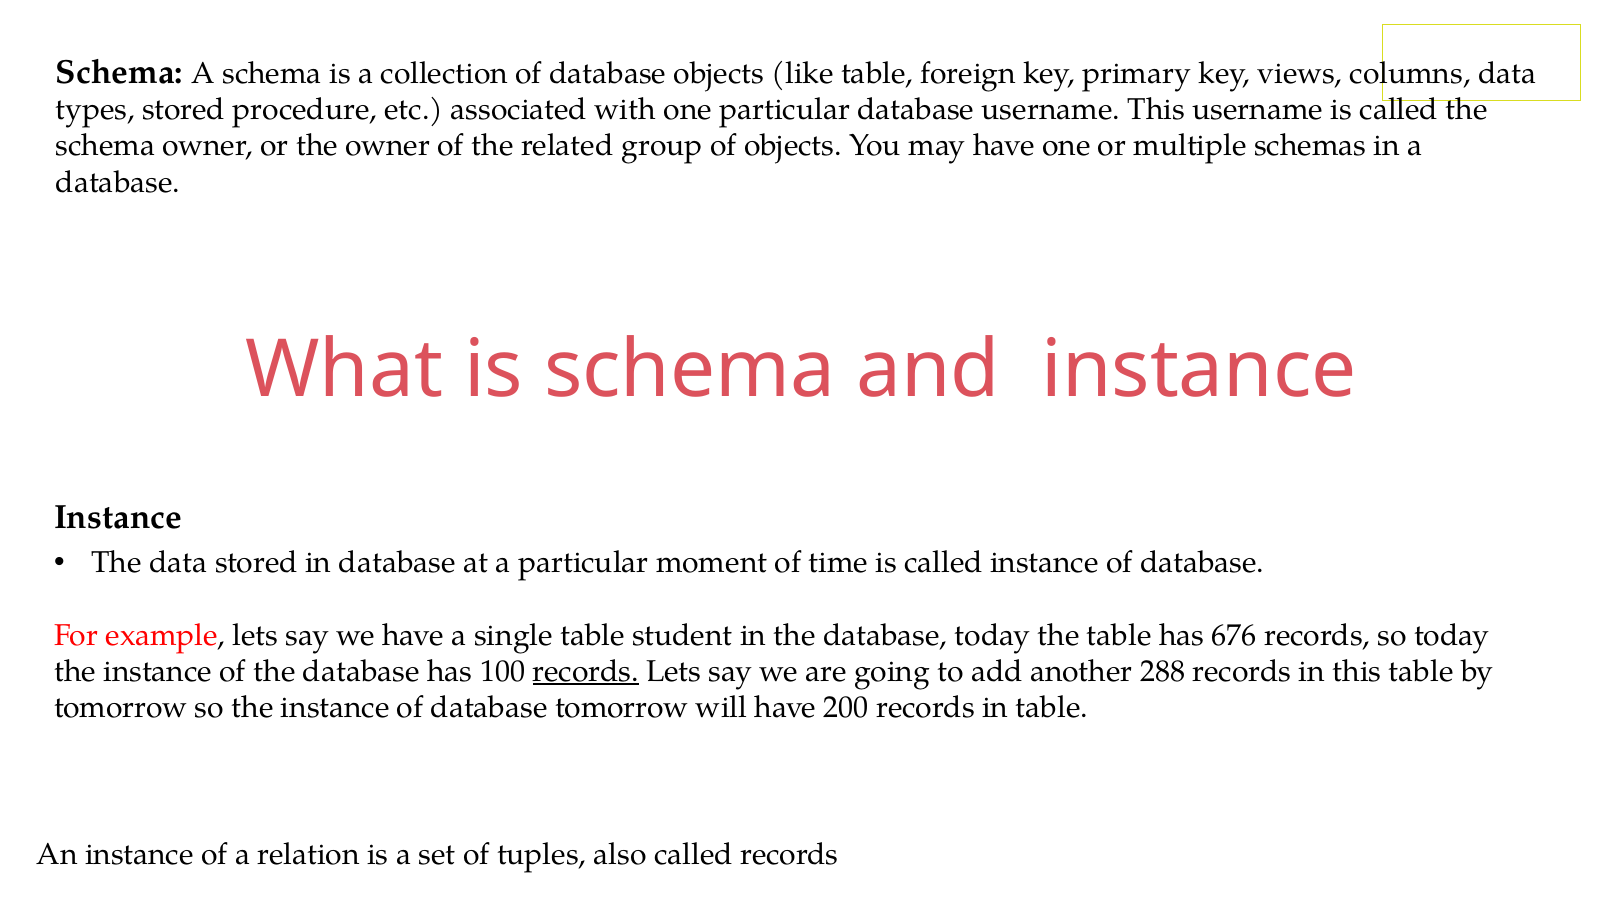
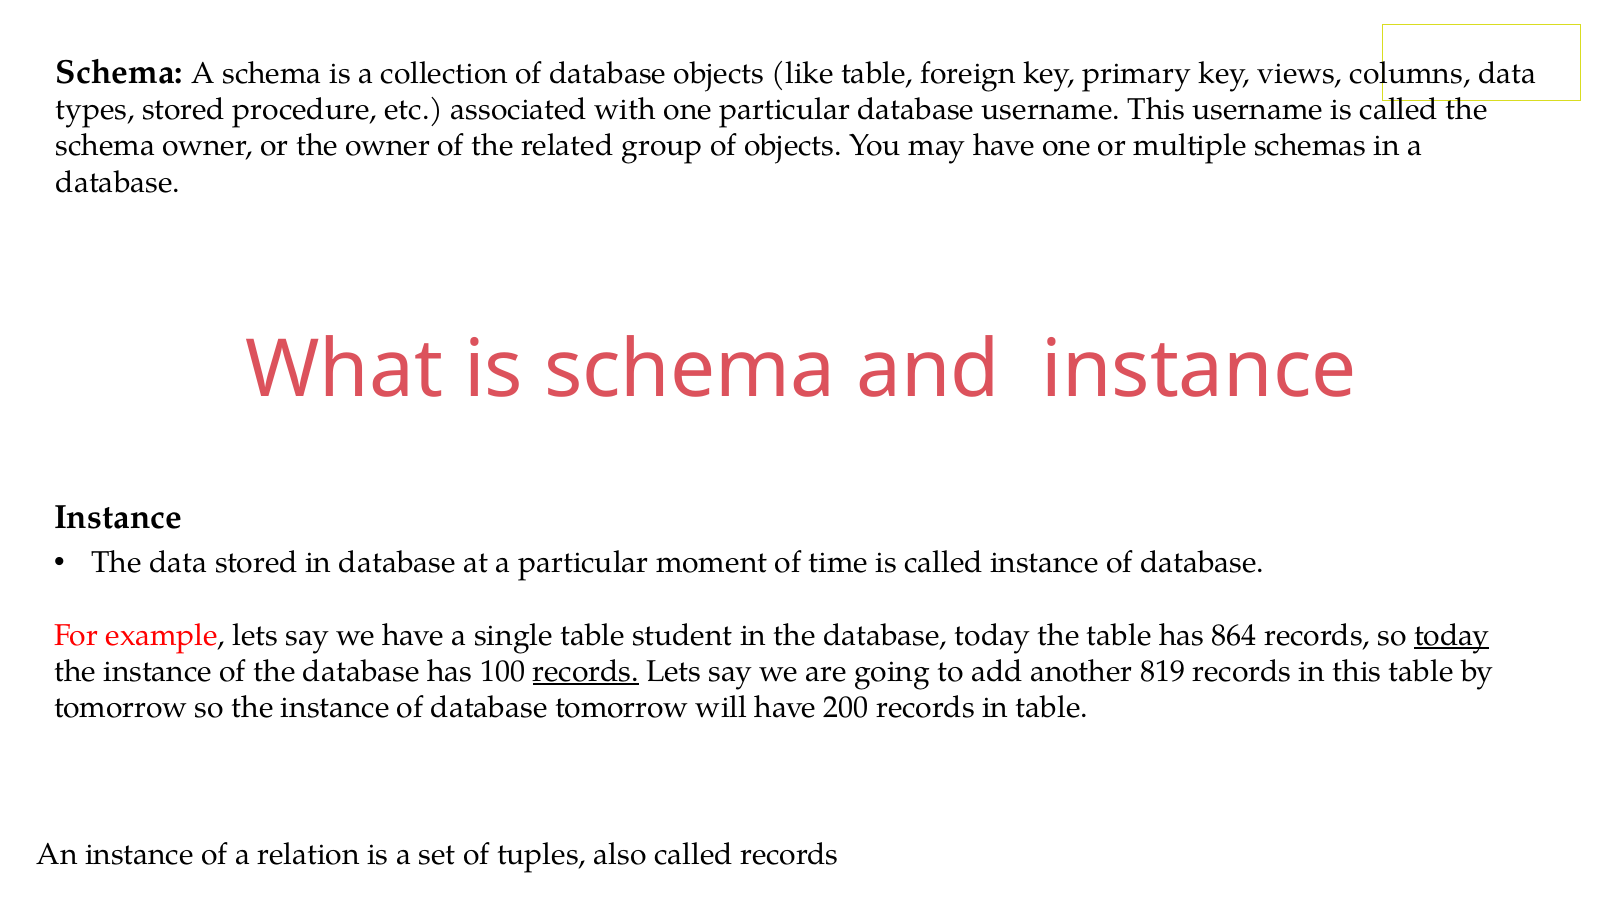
676: 676 -> 864
today at (1452, 635) underline: none -> present
288: 288 -> 819
